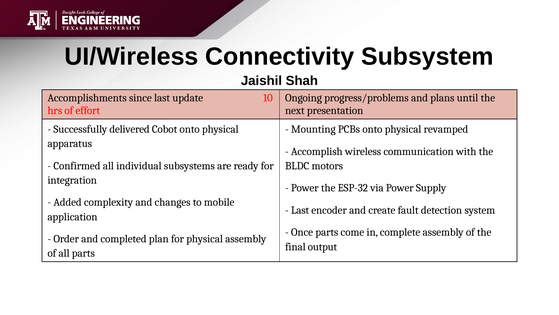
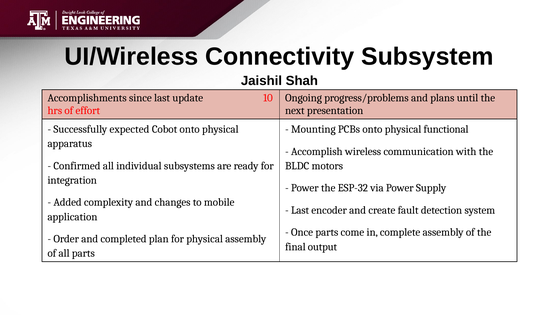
delivered: delivered -> expected
revamped: revamped -> functional
